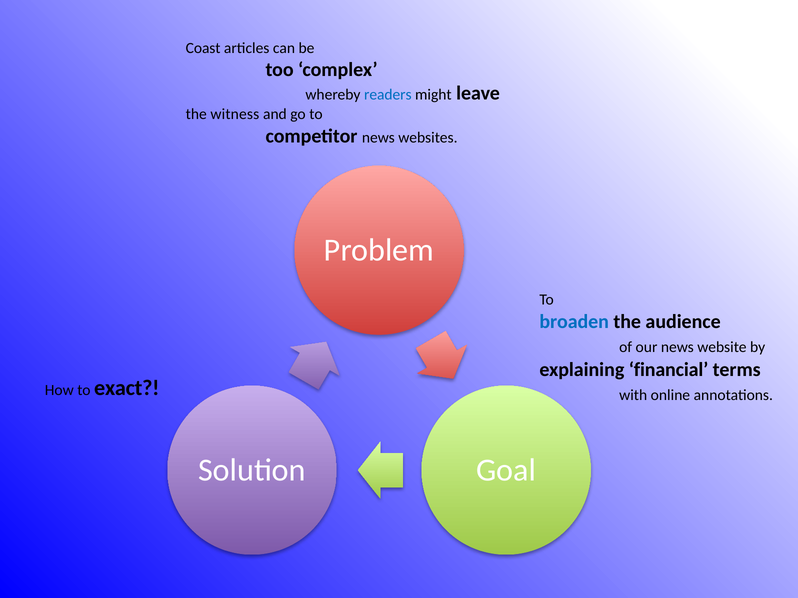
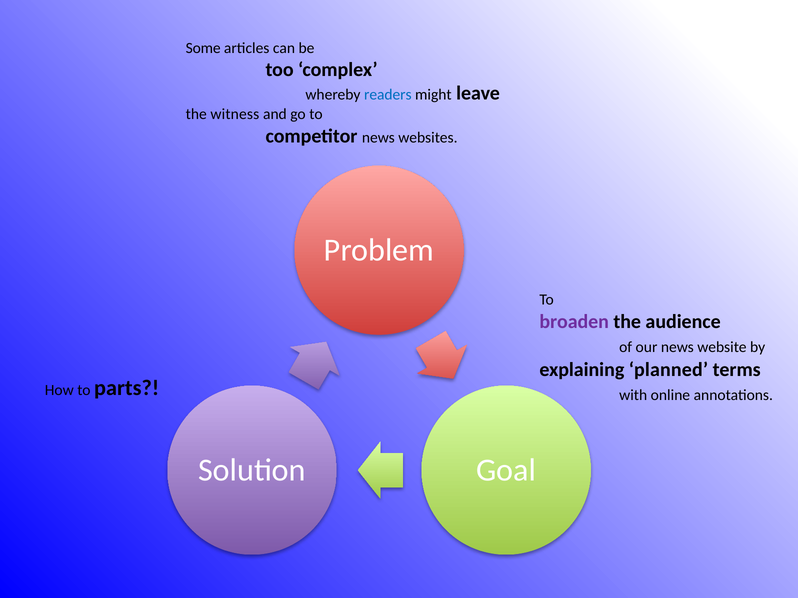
Coast: Coast -> Some
broaden colour: blue -> purple
financial: financial -> planned
exact: exact -> parts
